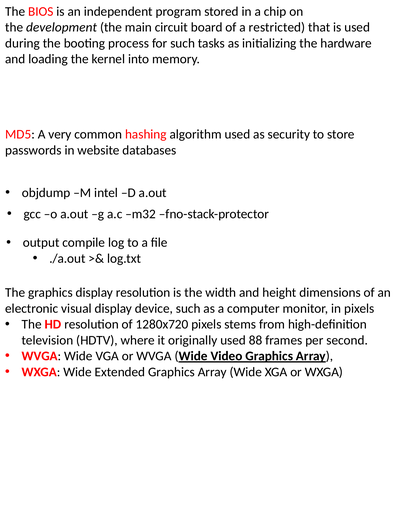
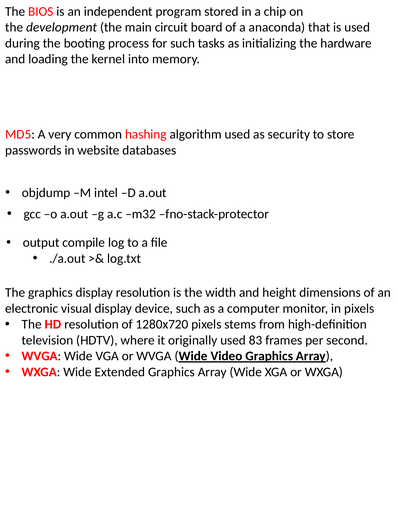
restricted: restricted -> anaconda
88: 88 -> 83
